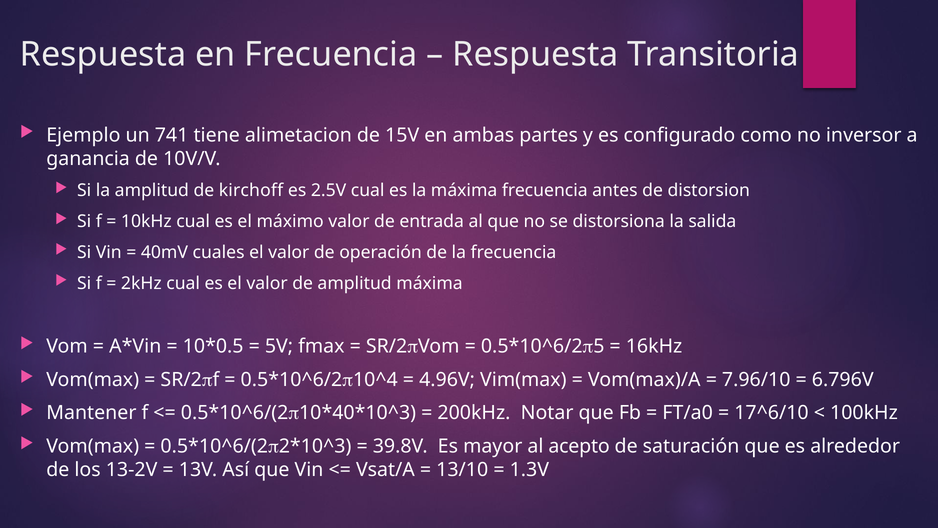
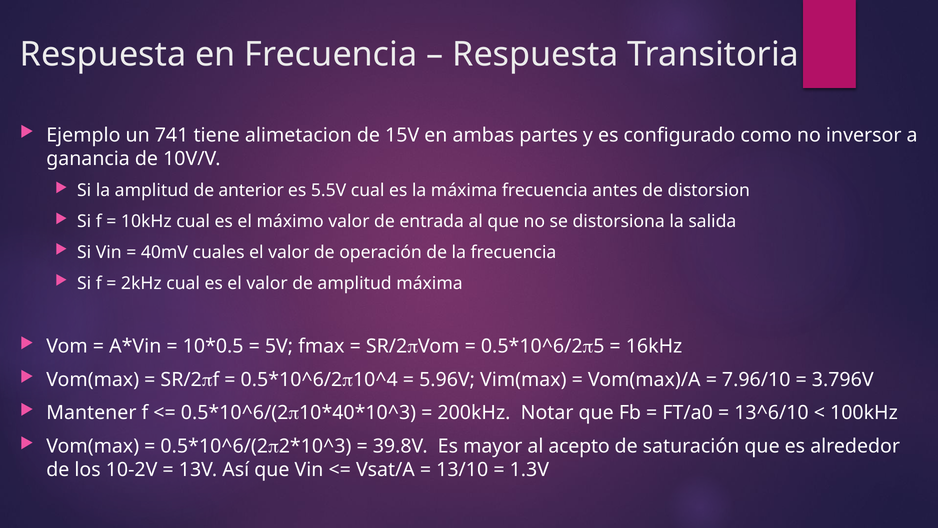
kirchoff: kirchoff -> anterior
2.5V: 2.5V -> 5.5V
4.96V: 4.96V -> 5.96V
6.796V: 6.796V -> 3.796V
17^6/10: 17^6/10 -> 13^6/10
13-2V: 13-2V -> 10-2V
